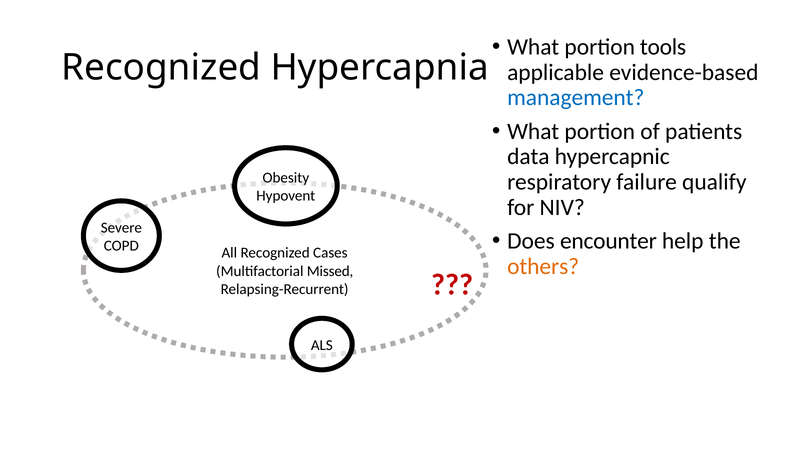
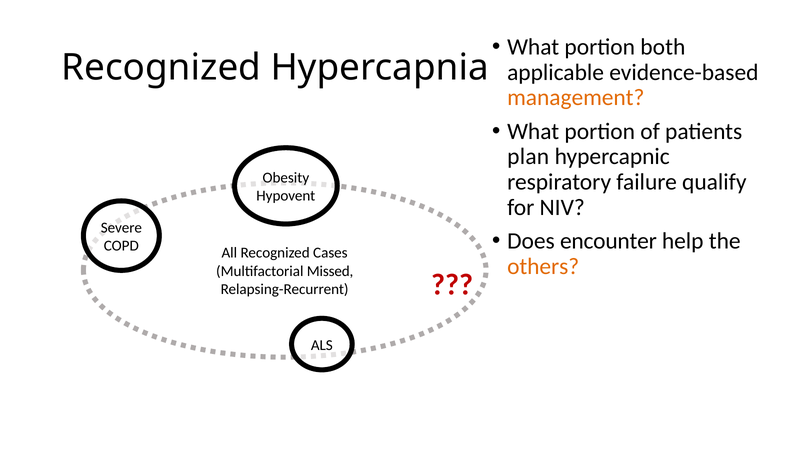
tools: tools -> both
management colour: blue -> orange
data: data -> plan
